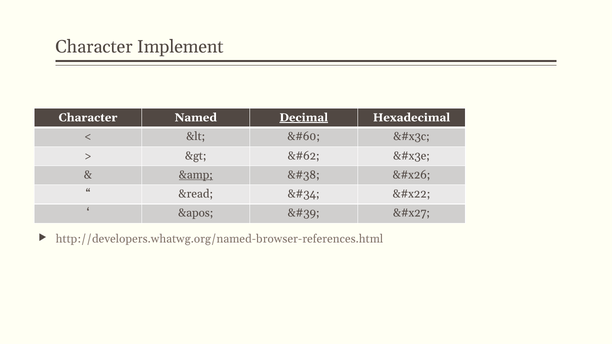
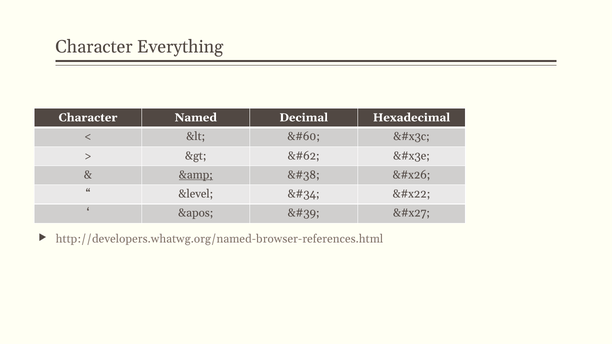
Implement: Implement -> Everything
Decimal underline: present -> none
&read: &read -> &level
